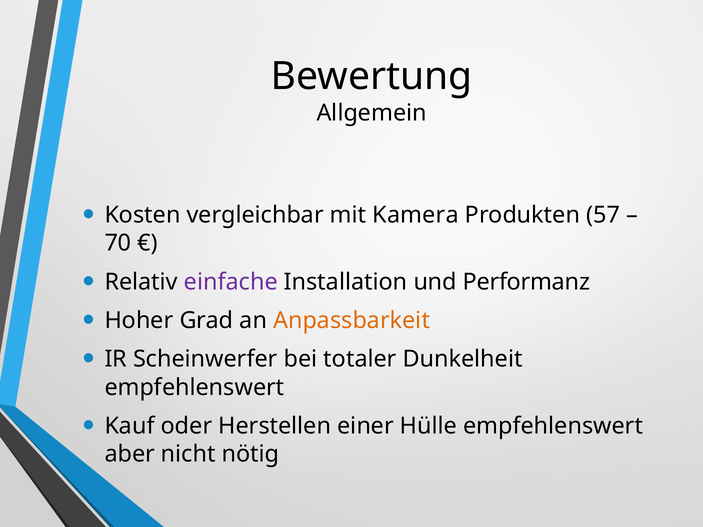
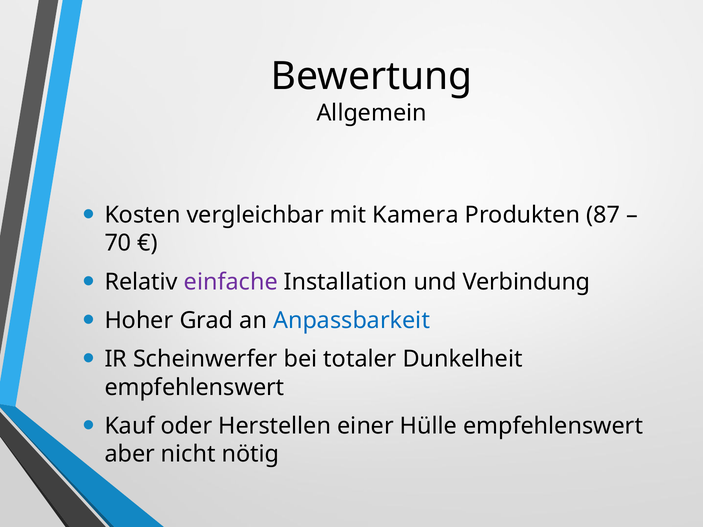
57: 57 -> 87
Performanz: Performanz -> Verbindung
Anpassbarkeit colour: orange -> blue
